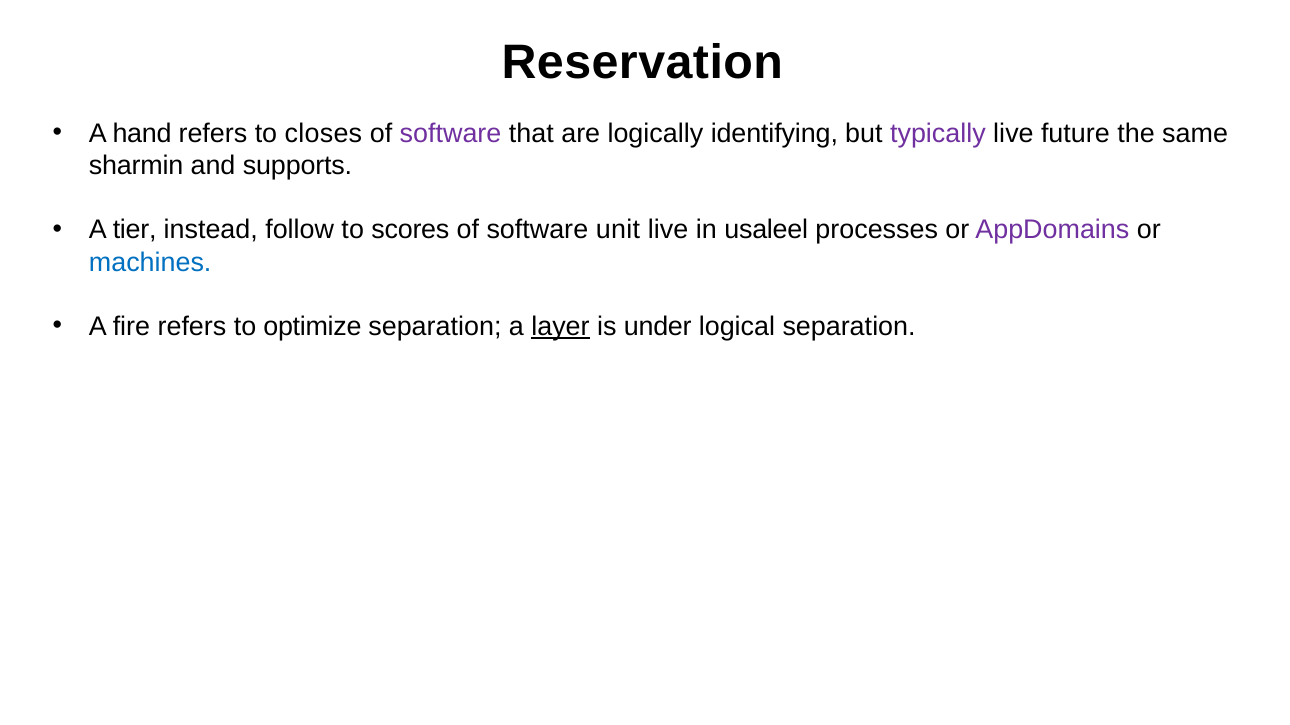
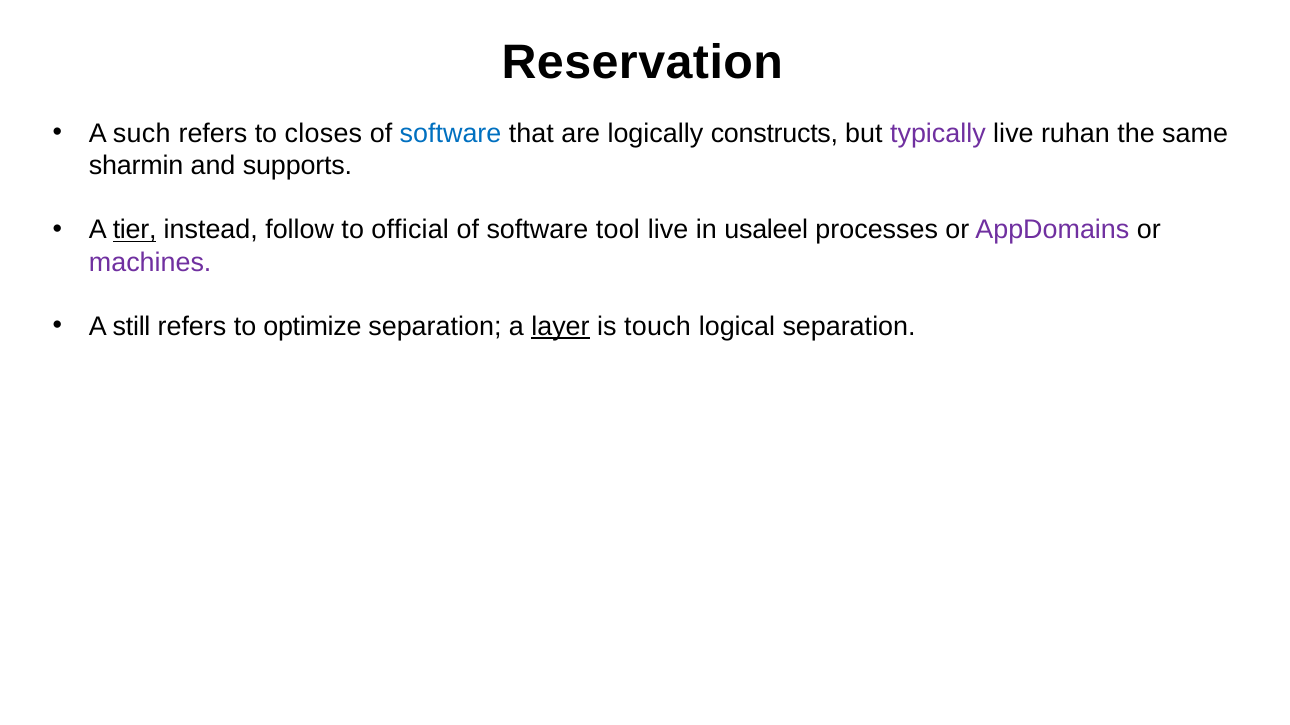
hand: hand -> such
software at (451, 133) colour: purple -> blue
identifying: identifying -> constructs
future: future -> ruhan
tier underline: none -> present
scores: scores -> official
unit: unit -> tool
machines colour: blue -> purple
fire: fire -> still
under: under -> touch
